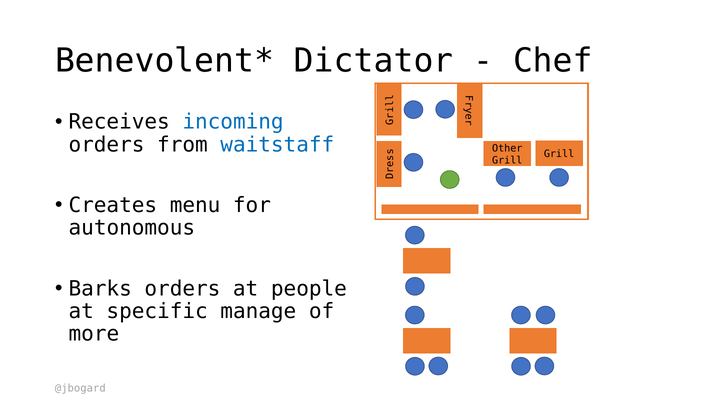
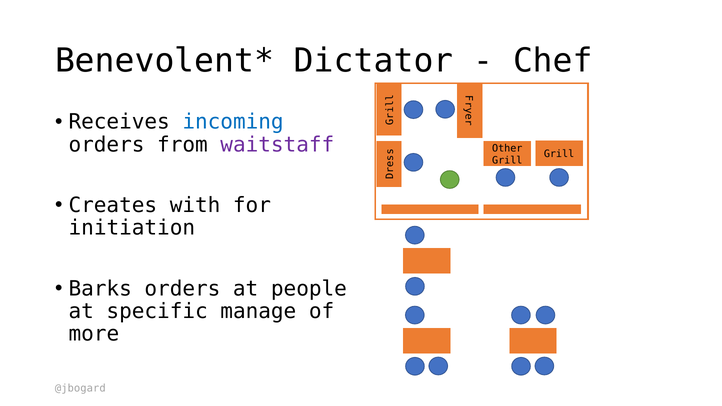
waitstaff colour: blue -> purple
menu: menu -> with
autonomous: autonomous -> initiation
